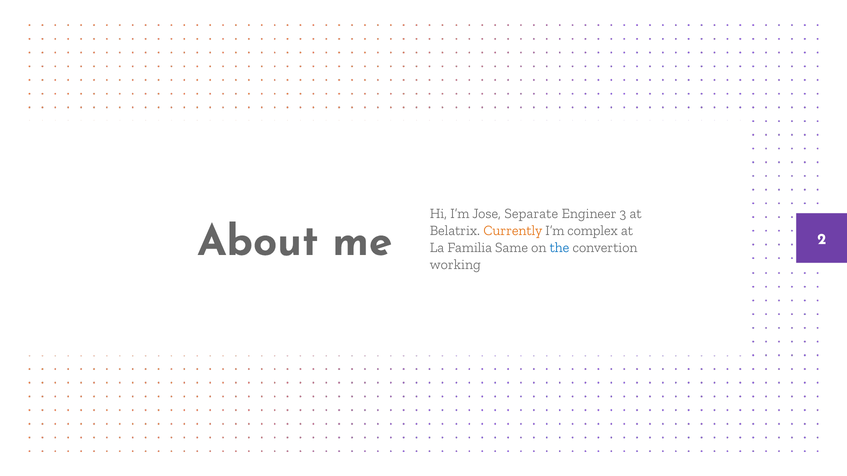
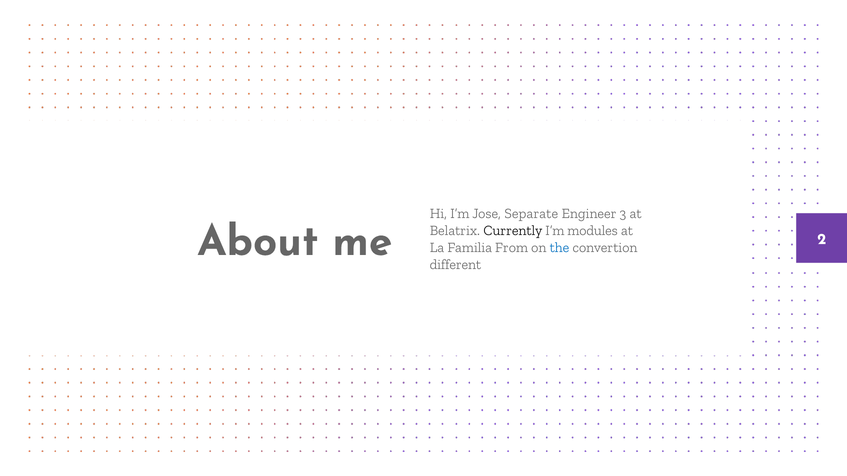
Currently colour: orange -> black
complex: complex -> modules
Same: Same -> From
working: working -> different
